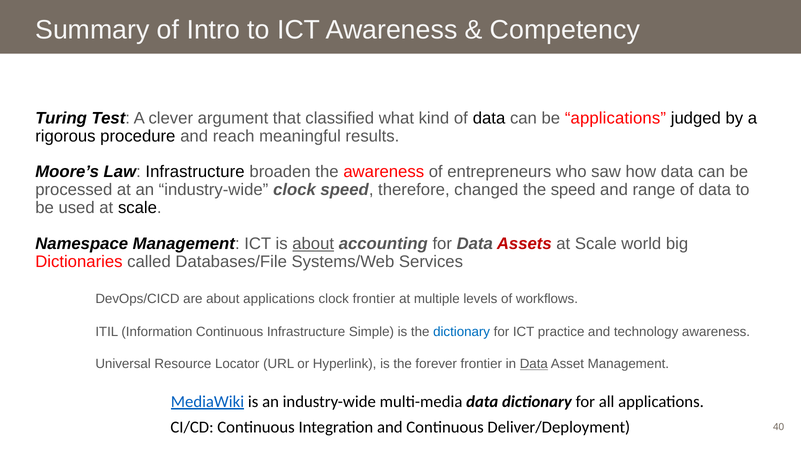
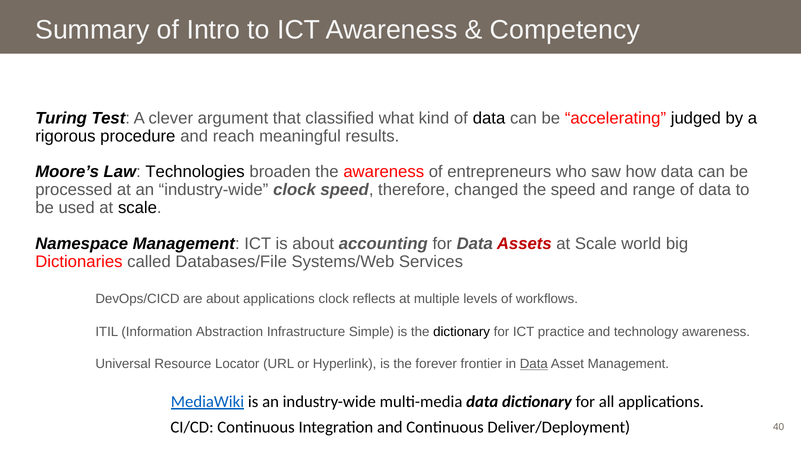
be applications: applications -> accelerating
Law Infrastructure: Infrastructure -> Technologies
about at (313, 244) underline: present -> none
clock frontier: frontier -> reflects
Information Continuous: Continuous -> Abstraction
dictionary at (462, 331) colour: blue -> black
